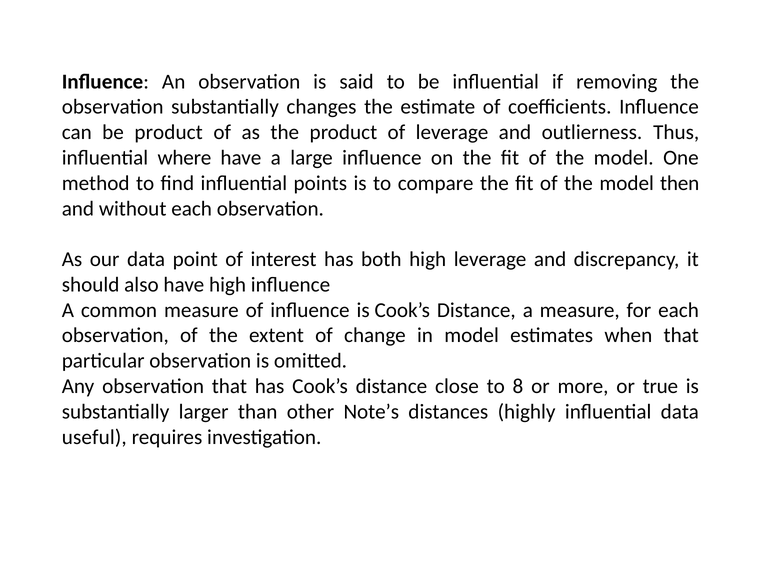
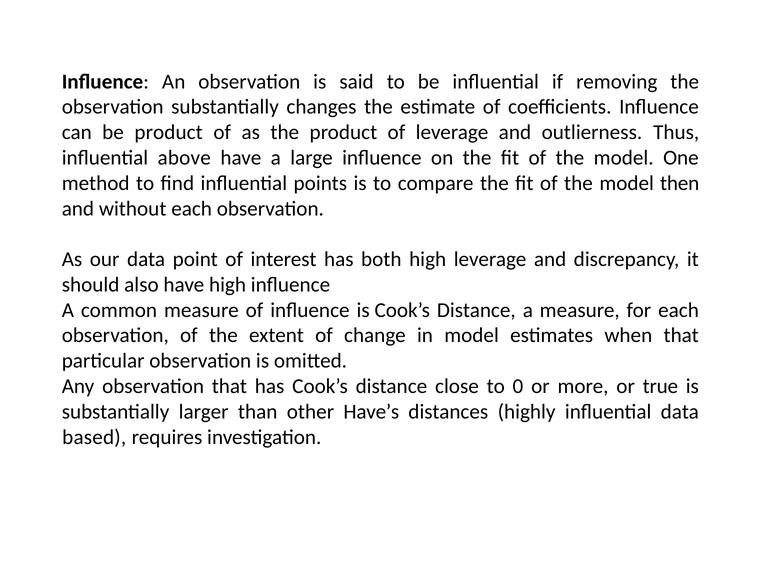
where: where -> above
8: 8 -> 0
Note’s: Note’s -> Have’s
useful: useful -> based
